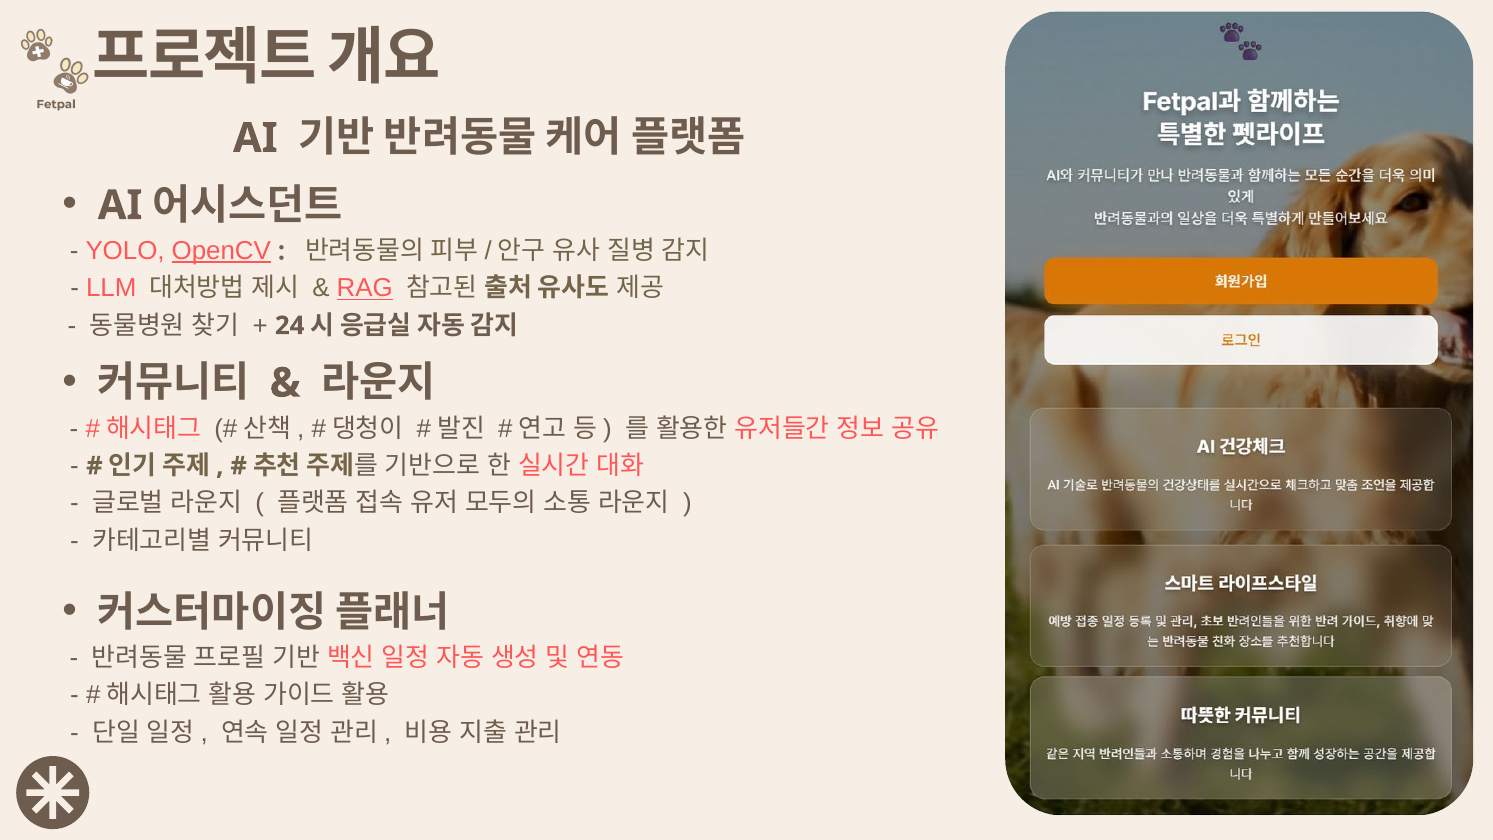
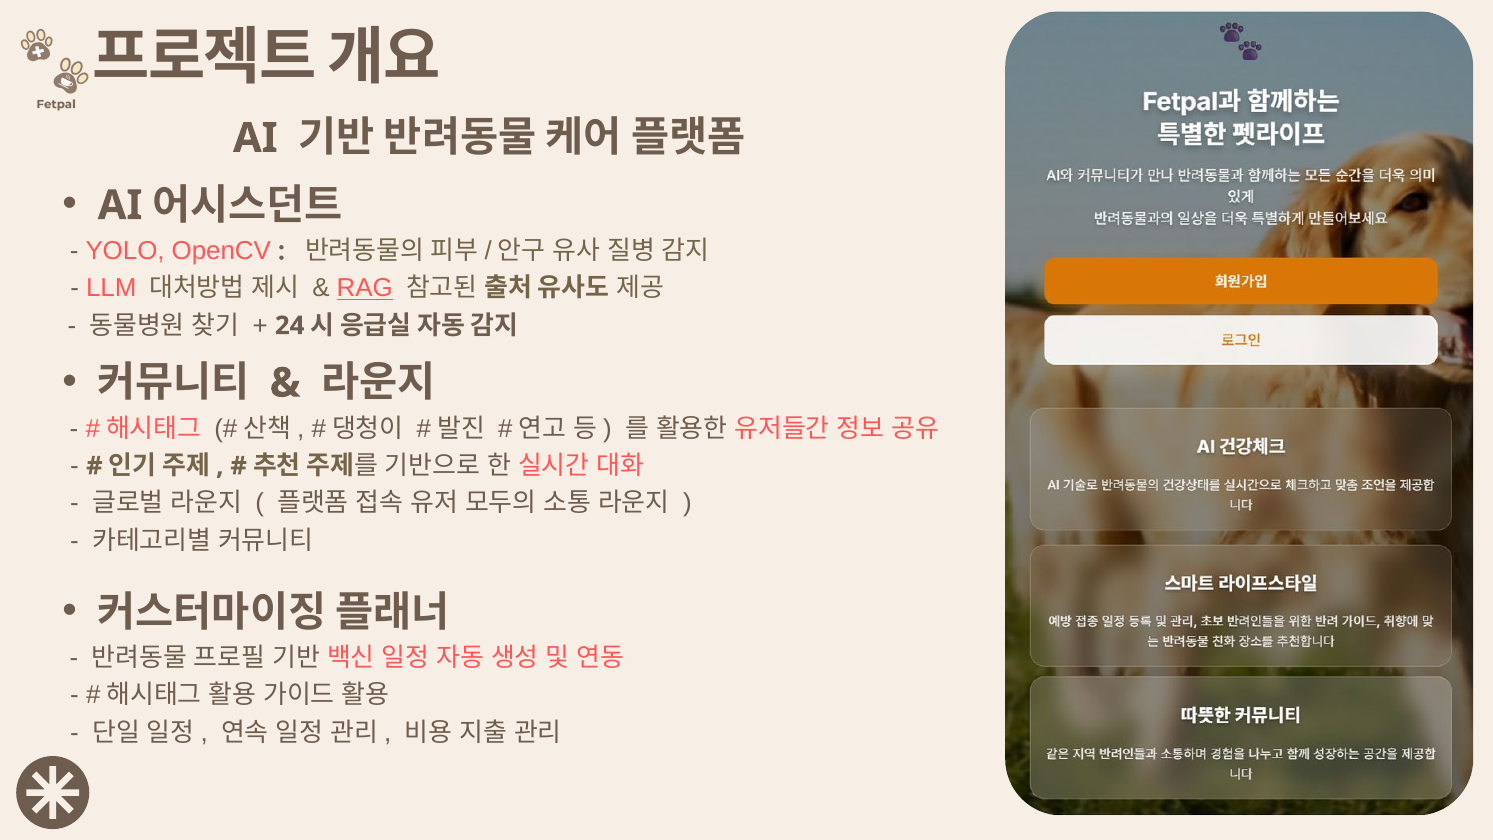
OpenCV underline: present -> none
